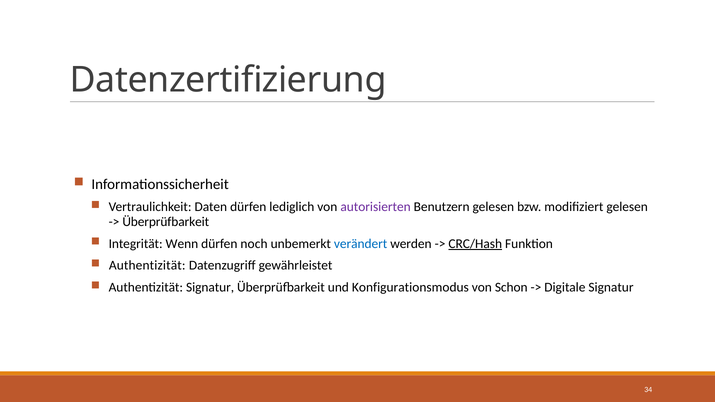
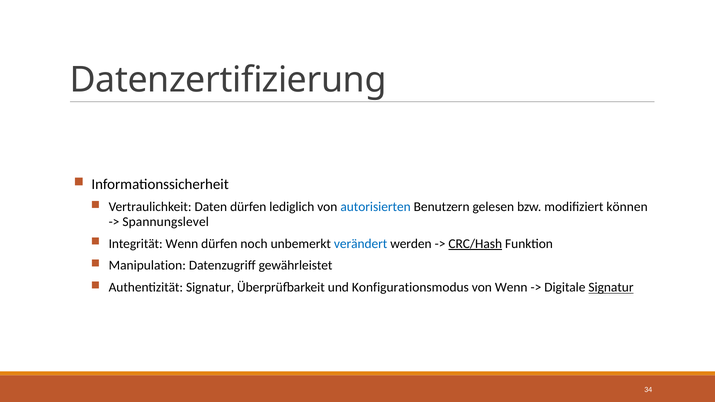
autorisierten colour: purple -> blue
modifiziert gelesen: gelesen -> können
Überprüfbarkeit at (166, 222): Überprüfbarkeit -> Spannungslevel
Authentizität at (147, 266): Authentizität -> Manipulation
von Schon: Schon -> Wenn
Signatur at (611, 288) underline: none -> present
